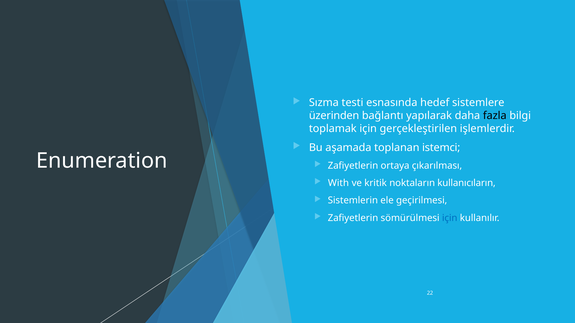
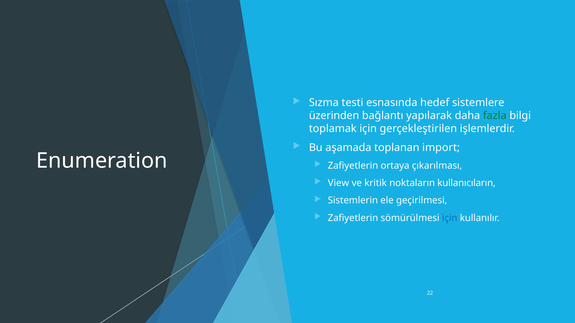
fazla colour: black -> green
istemci: istemci -> import
With: With -> View
